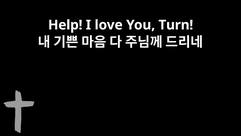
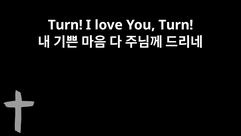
Help at (65, 25): Help -> Turn
